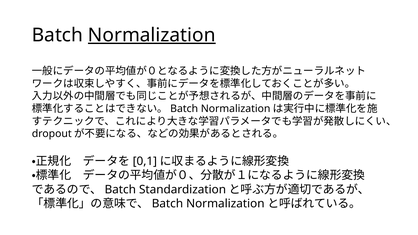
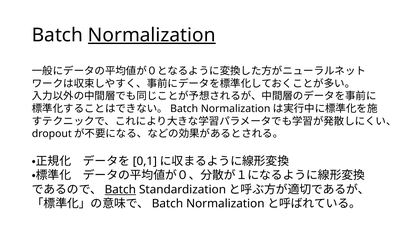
Batch at (120, 190) underline: none -> present
